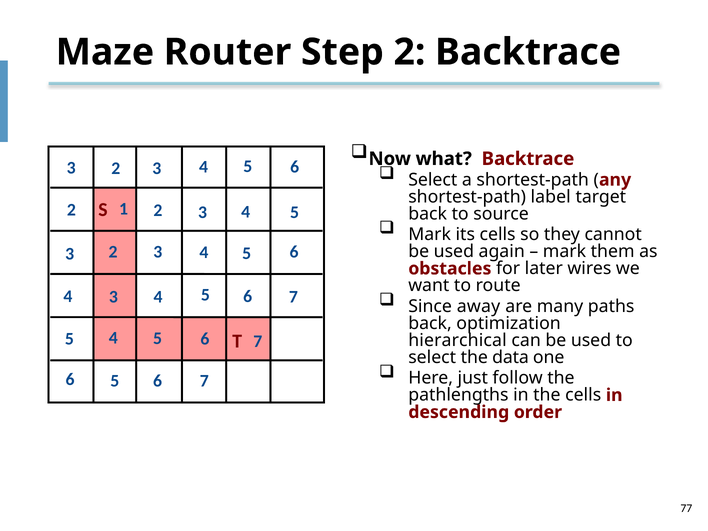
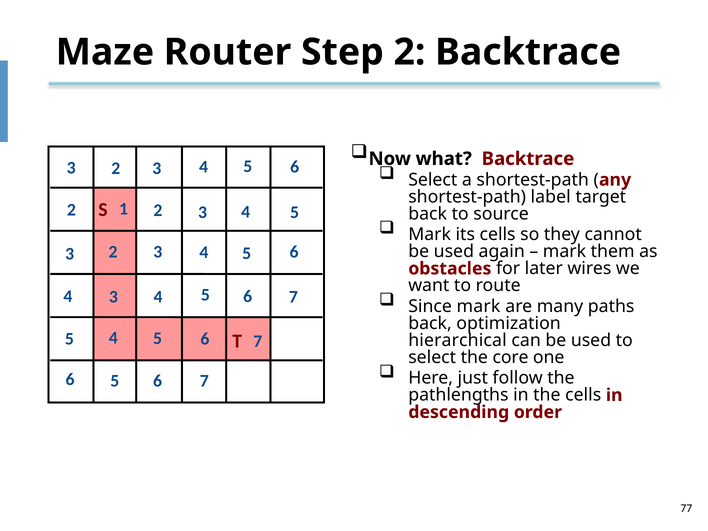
Since away: away -> mark
data: data -> core
